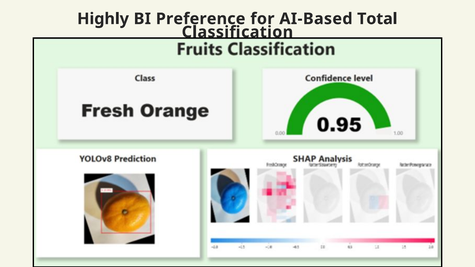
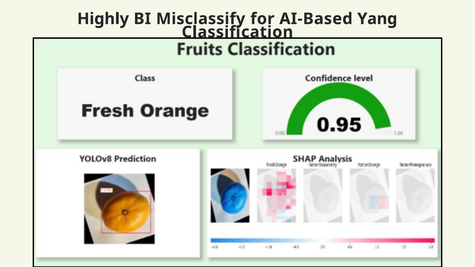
Preference: Preference -> Misclassify
Total: Total -> Yang
